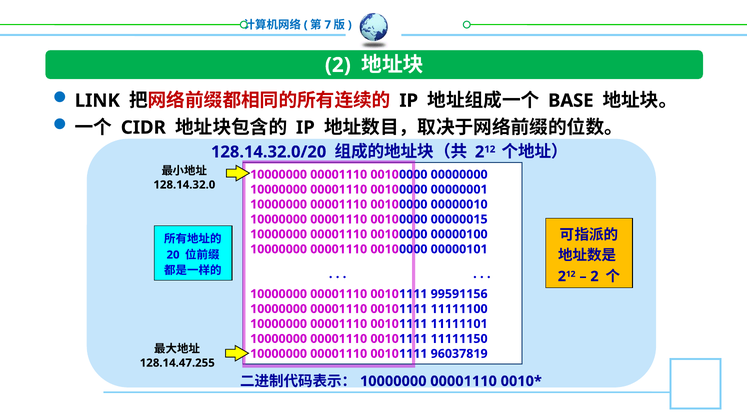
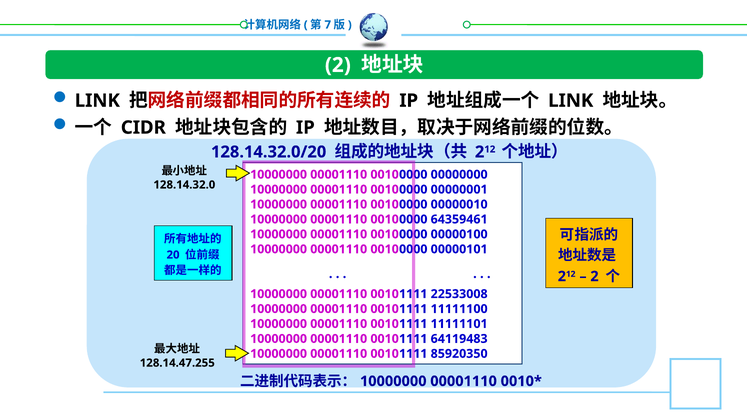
BASE at (571, 101): BASE -> LINK
00000015: 00000015 -> 64359461
99591156: 99591156 -> 22533008
11111150: 11111150 -> 64119483
96037819: 96037819 -> 85920350
